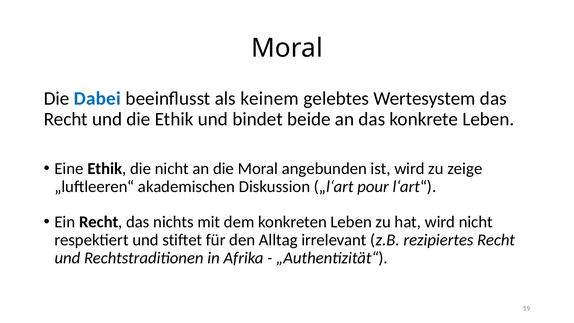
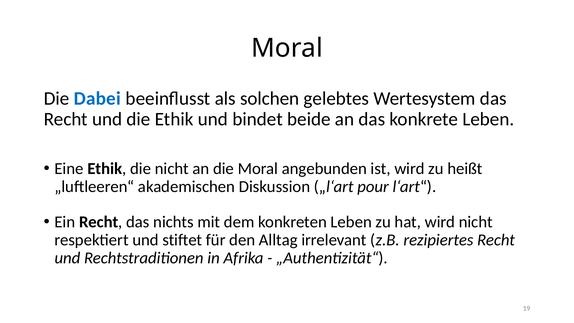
keinem: keinem -> solchen
zeige: zeige -> heißt
